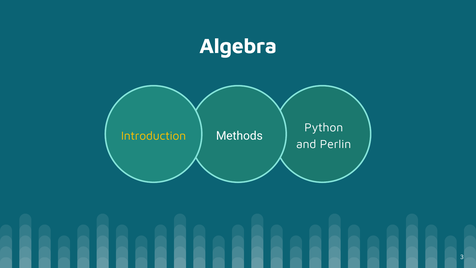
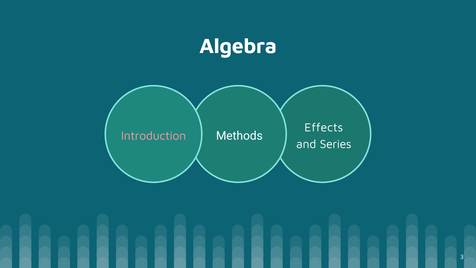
Python: Python -> Effects
Introduction colour: yellow -> pink
Perlin: Perlin -> Series
